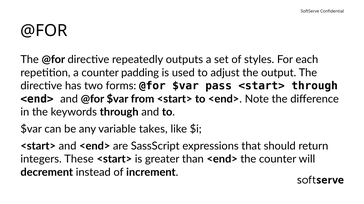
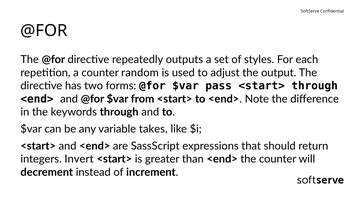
padding: padding -> random
These: These -> Invert
